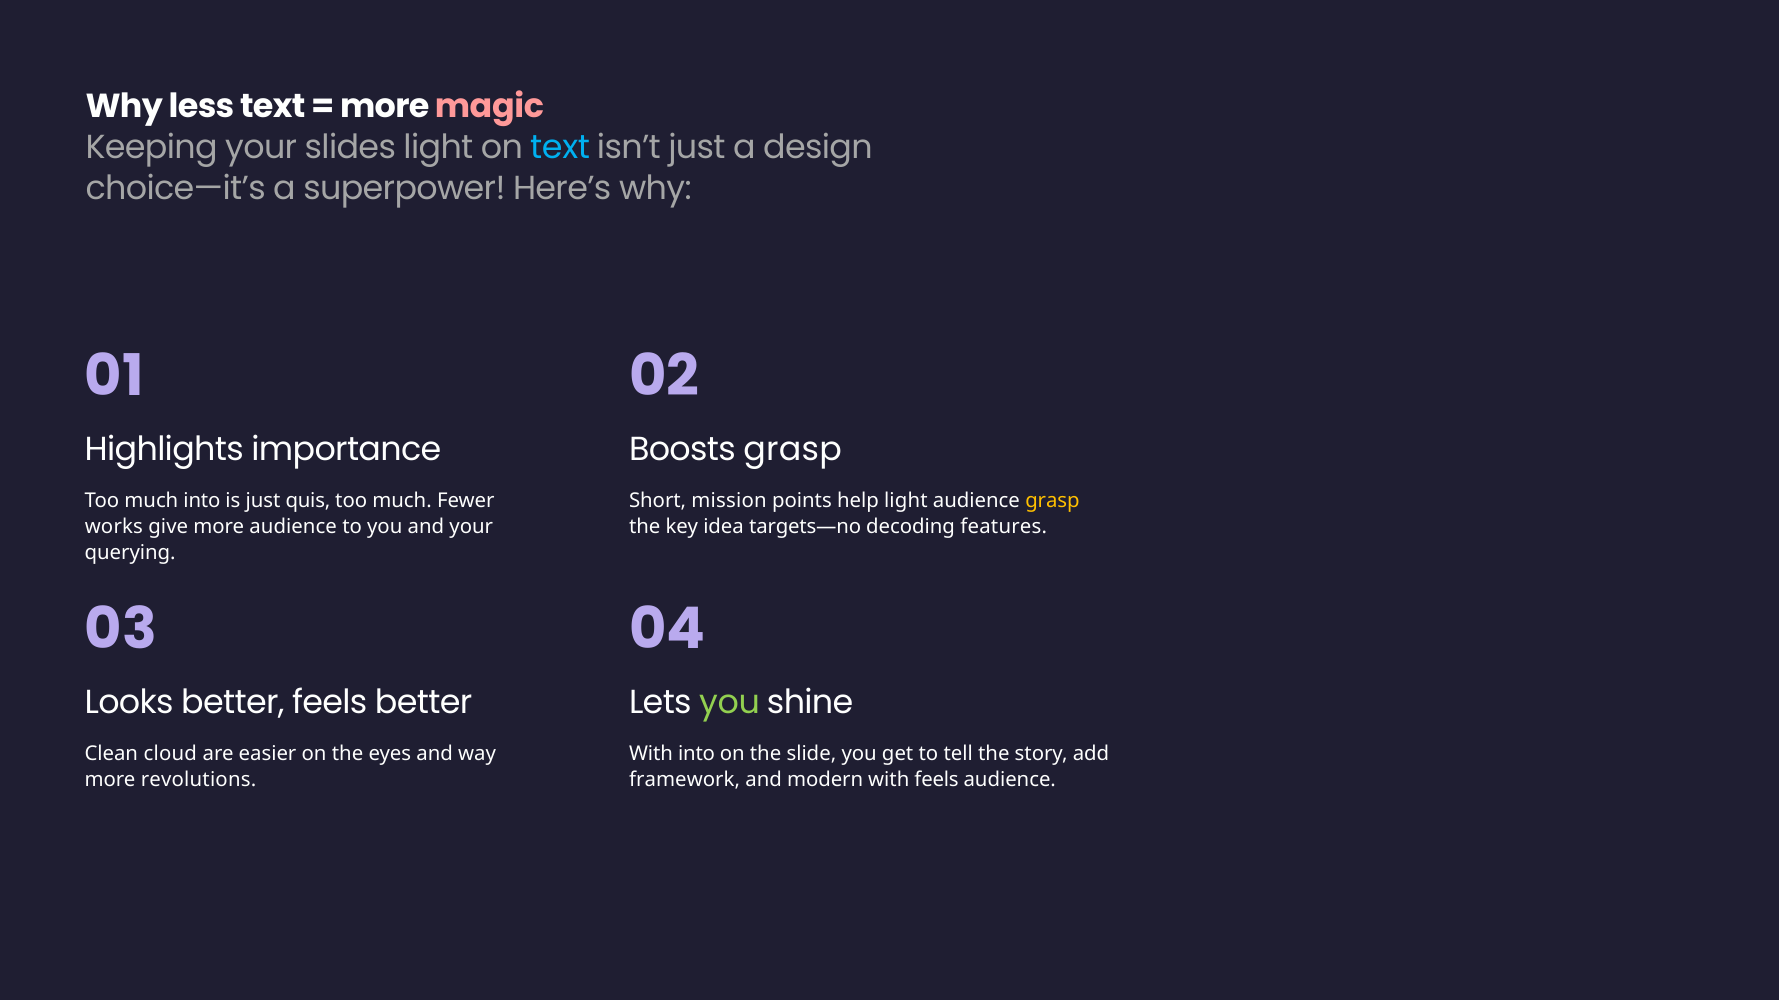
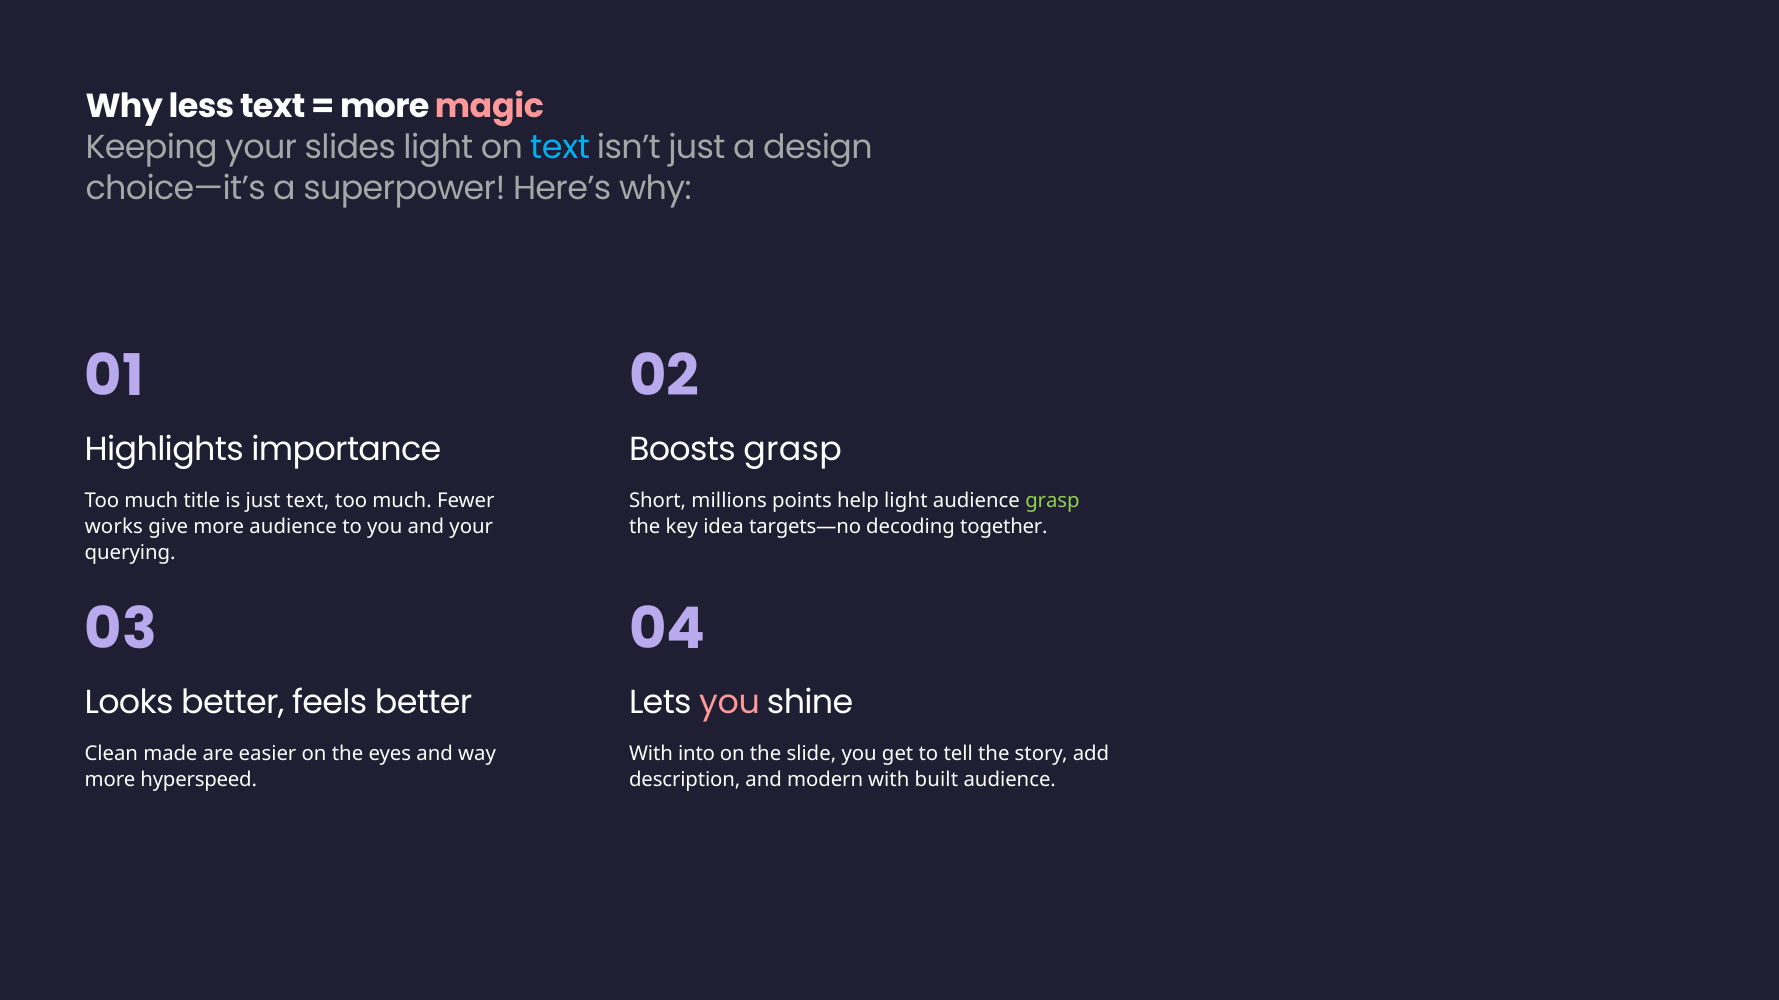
much into: into -> title
just quis: quis -> text
mission: mission -> millions
grasp at (1052, 501) colour: yellow -> light green
features: features -> together
you at (729, 703) colour: light green -> pink
cloud: cloud -> made
revolutions: revolutions -> hyperspeed
framework: framework -> description
with feels: feels -> built
